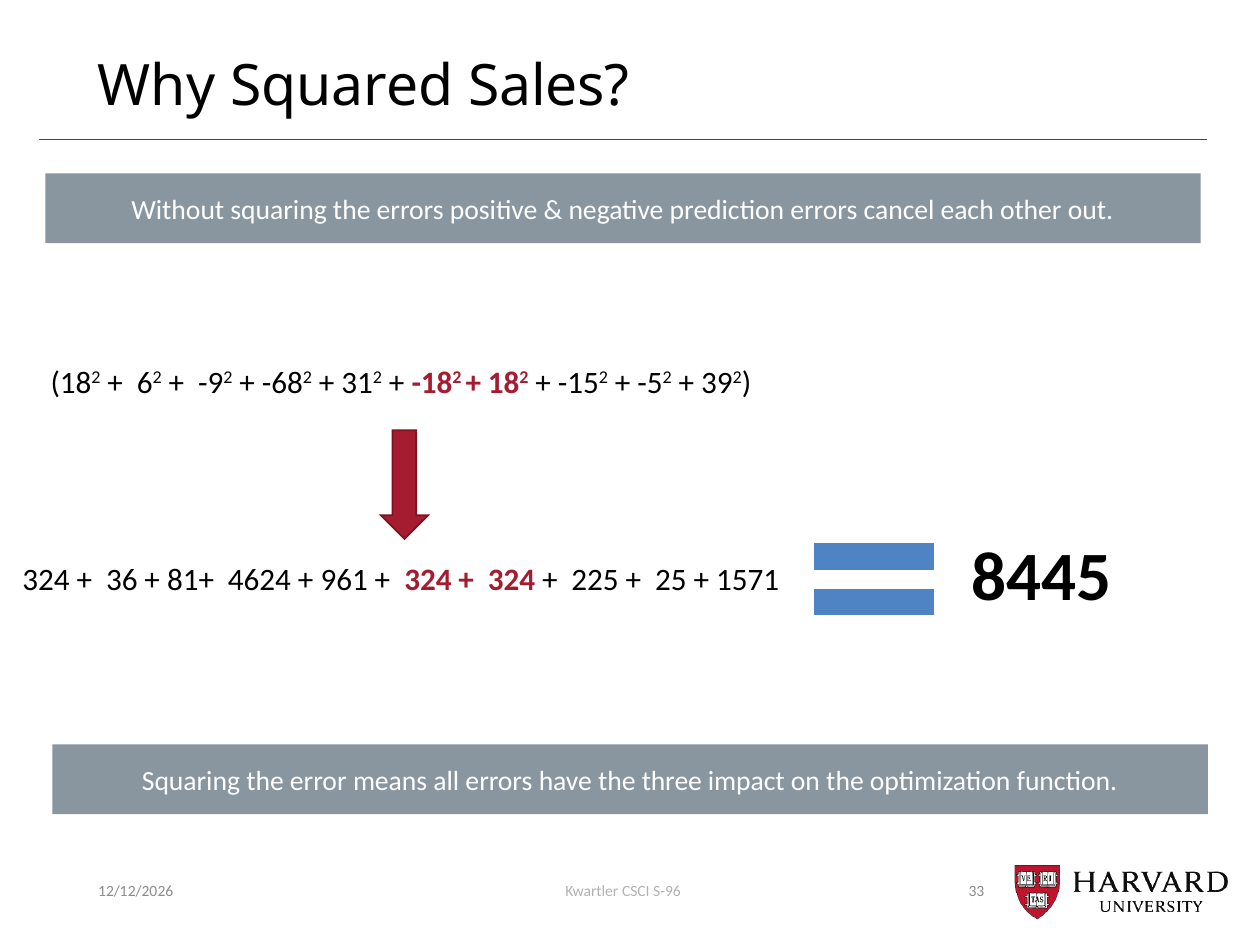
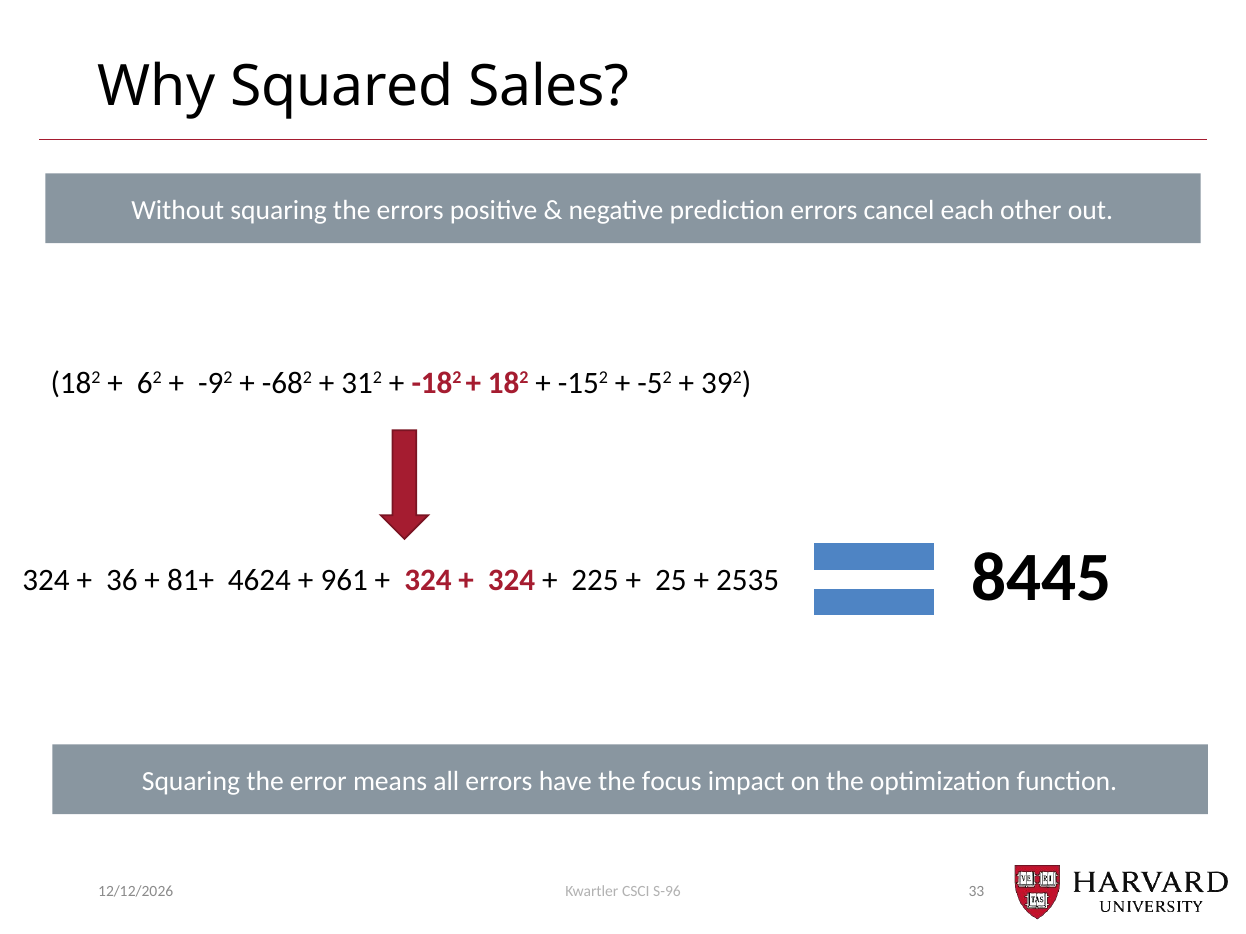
1571: 1571 -> 2535
three: three -> focus
